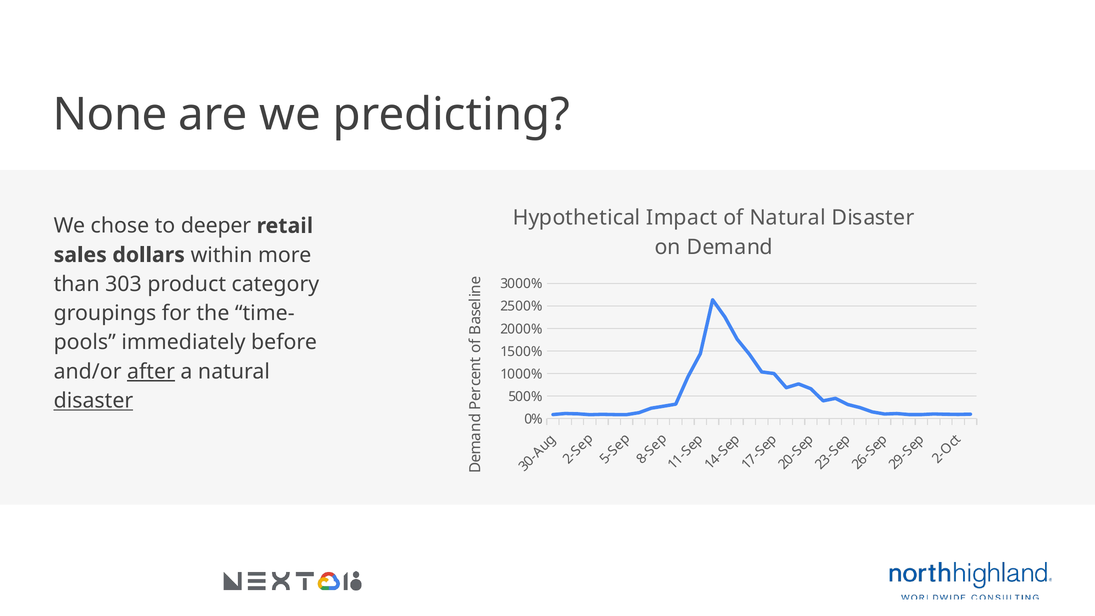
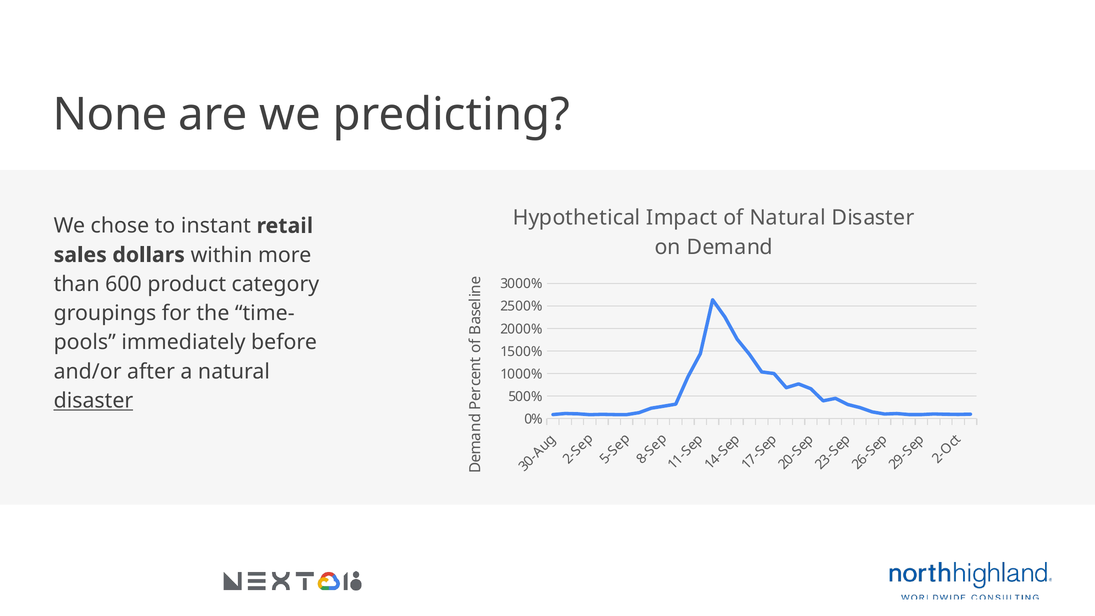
deeper: deeper -> instant
303: 303 -> 600
after underline: present -> none
